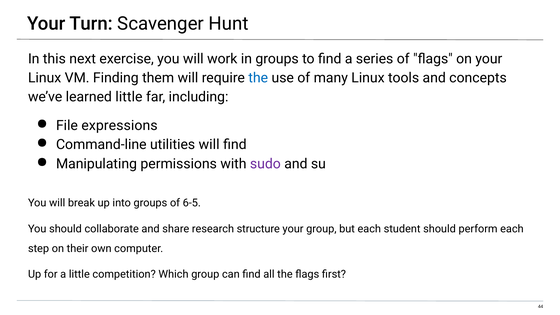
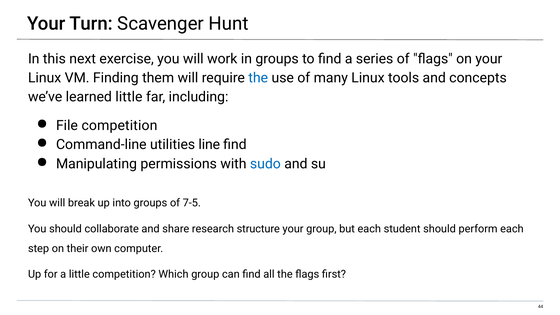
File expressions: expressions -> competition
utilities will: will -> line
sudo colour: purple -> blue
6-5: 6-5 -> 7-5
